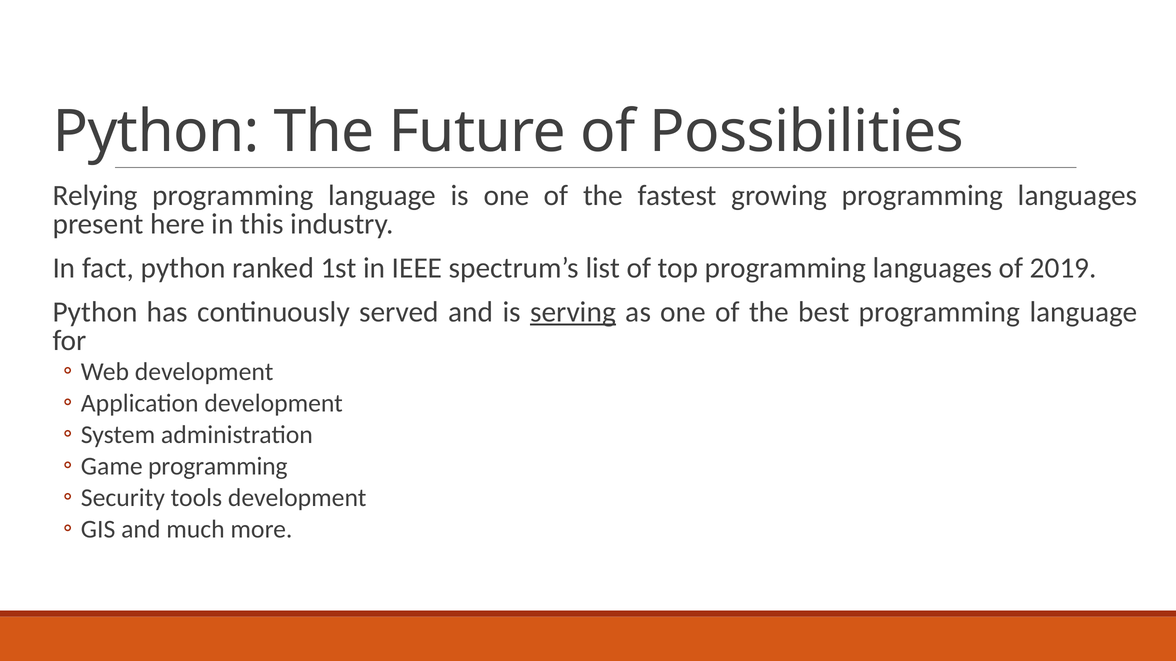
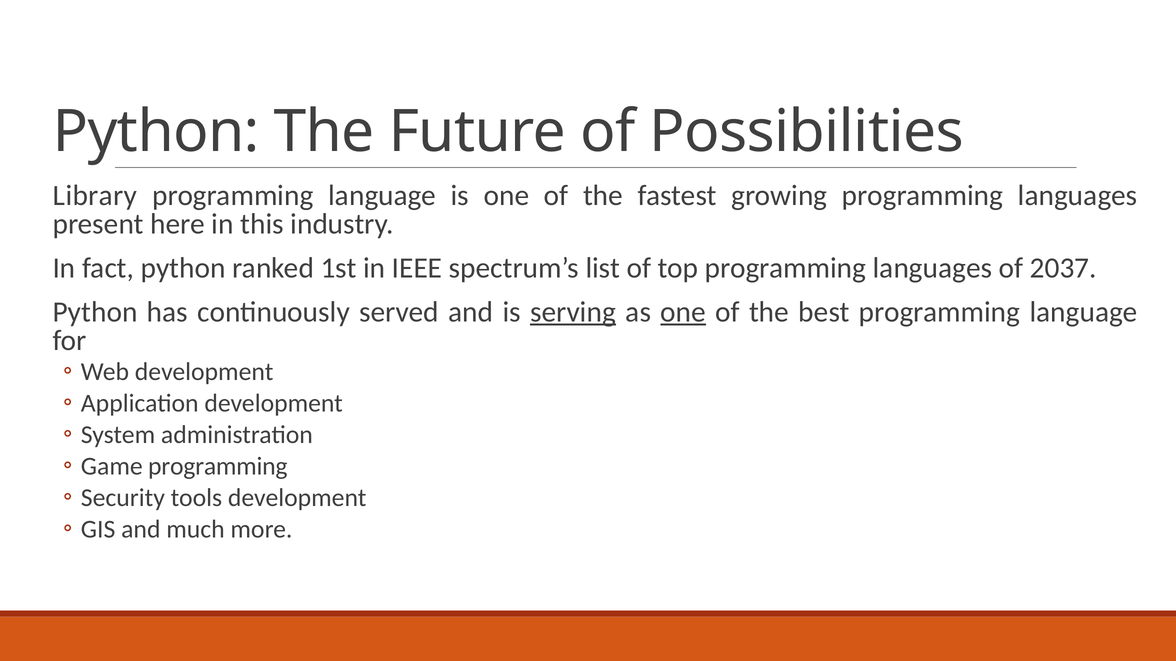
Relying: Relying -> Library
2019: 2019 -> 2037
one at (683, 312) underline: none -> present
